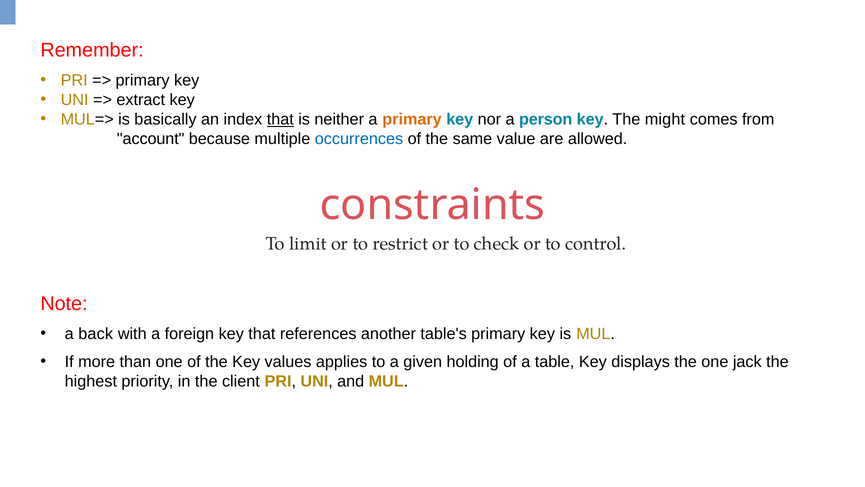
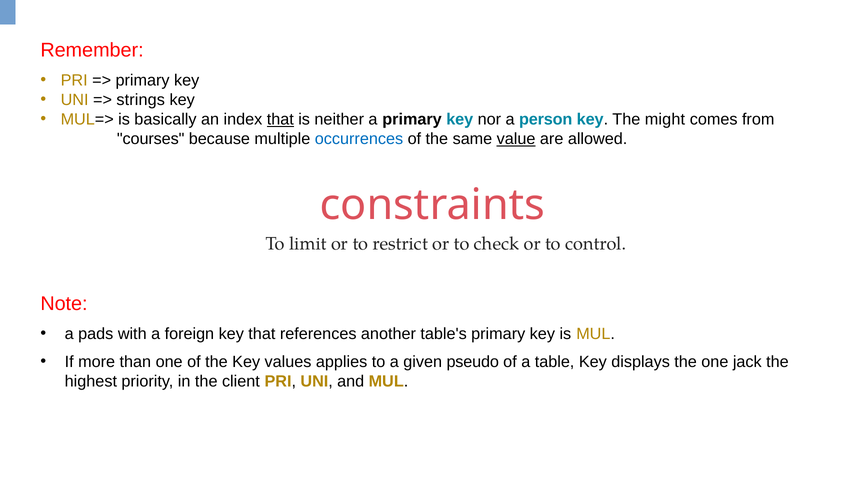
extract: extract -> strings
primary at (412, 119) colour: orange -> black
account: account -> courses
value underline: none -> present
back: back -> pads
holding: holding -> pseudo
